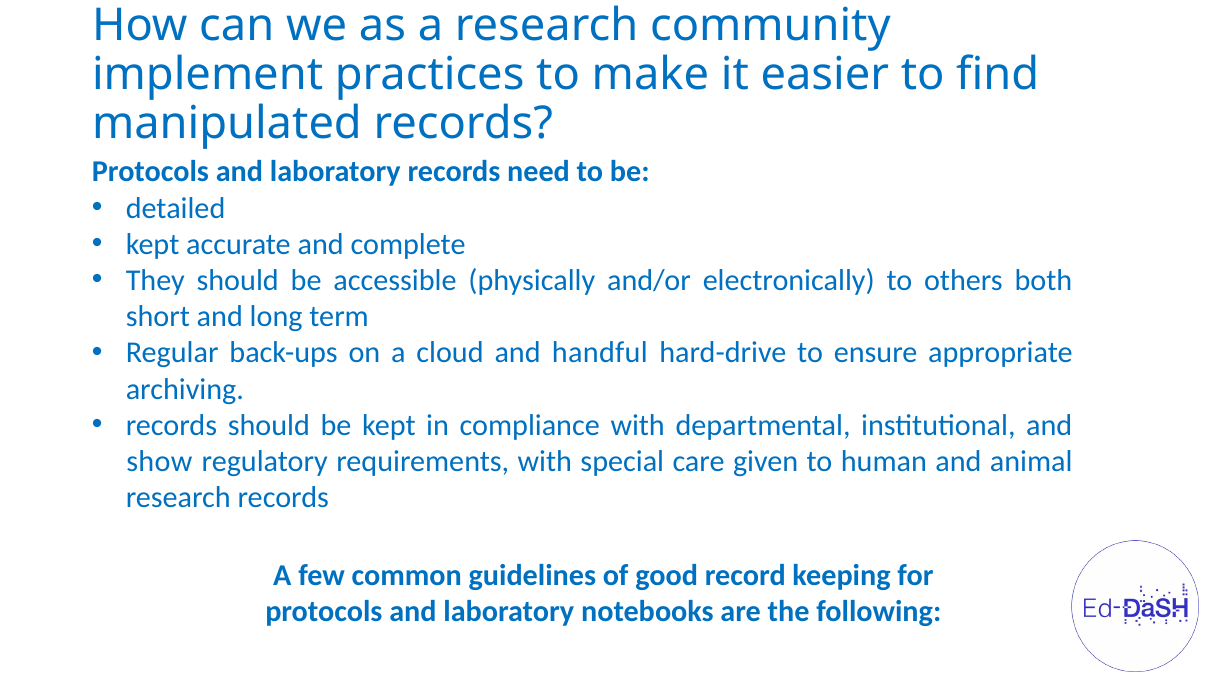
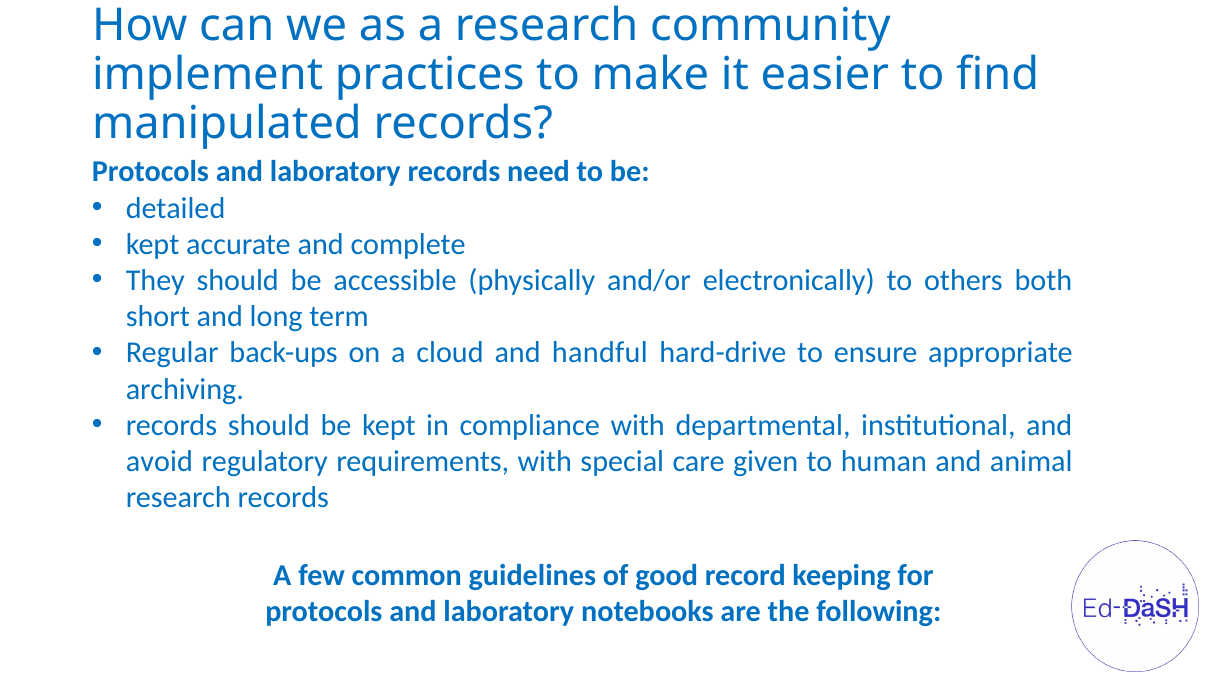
show: show -> avoid
